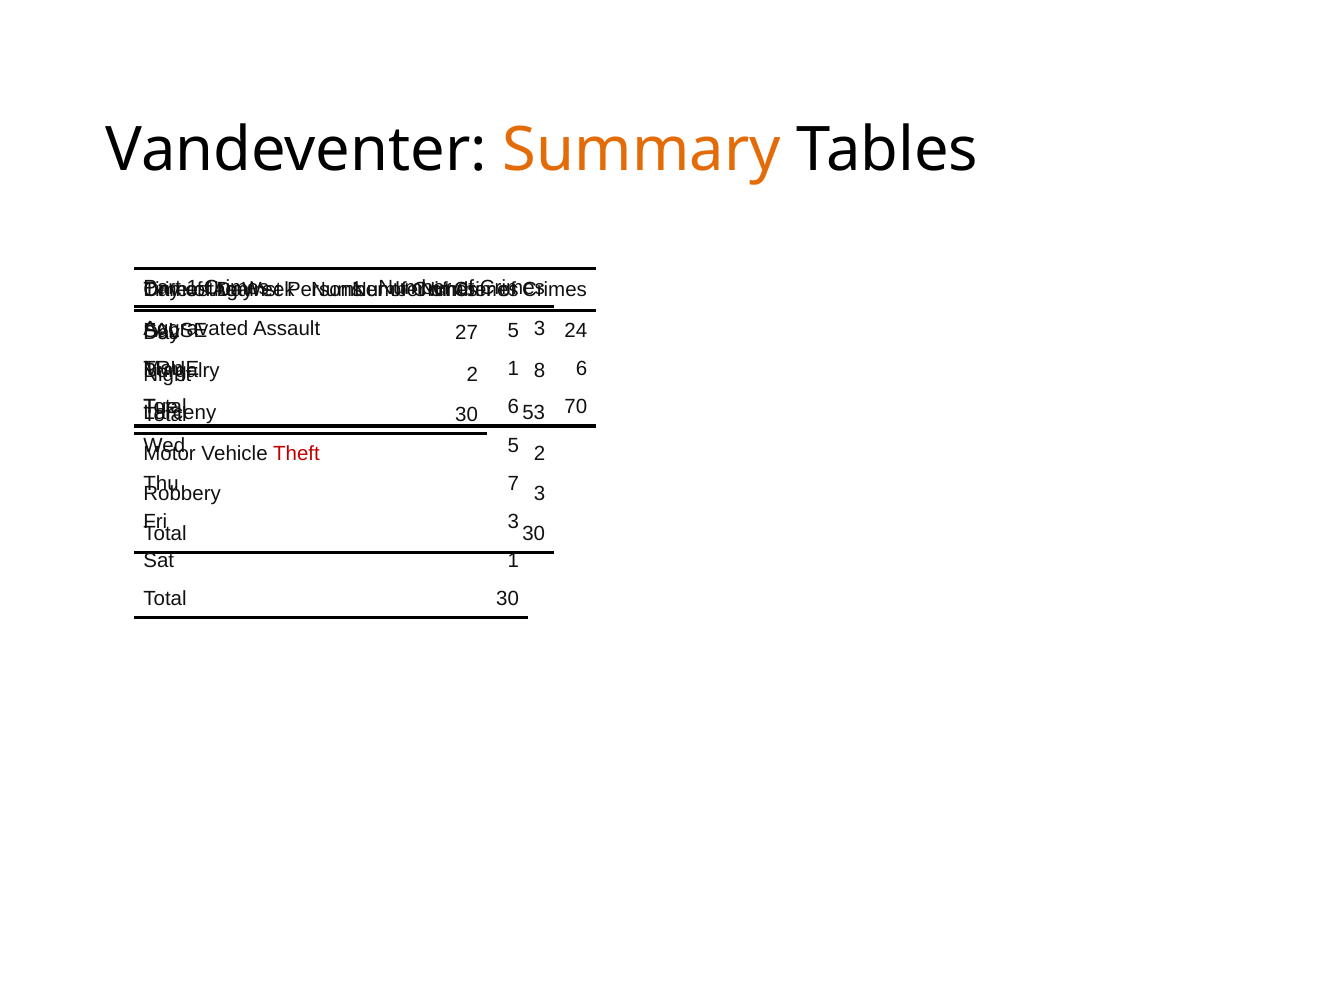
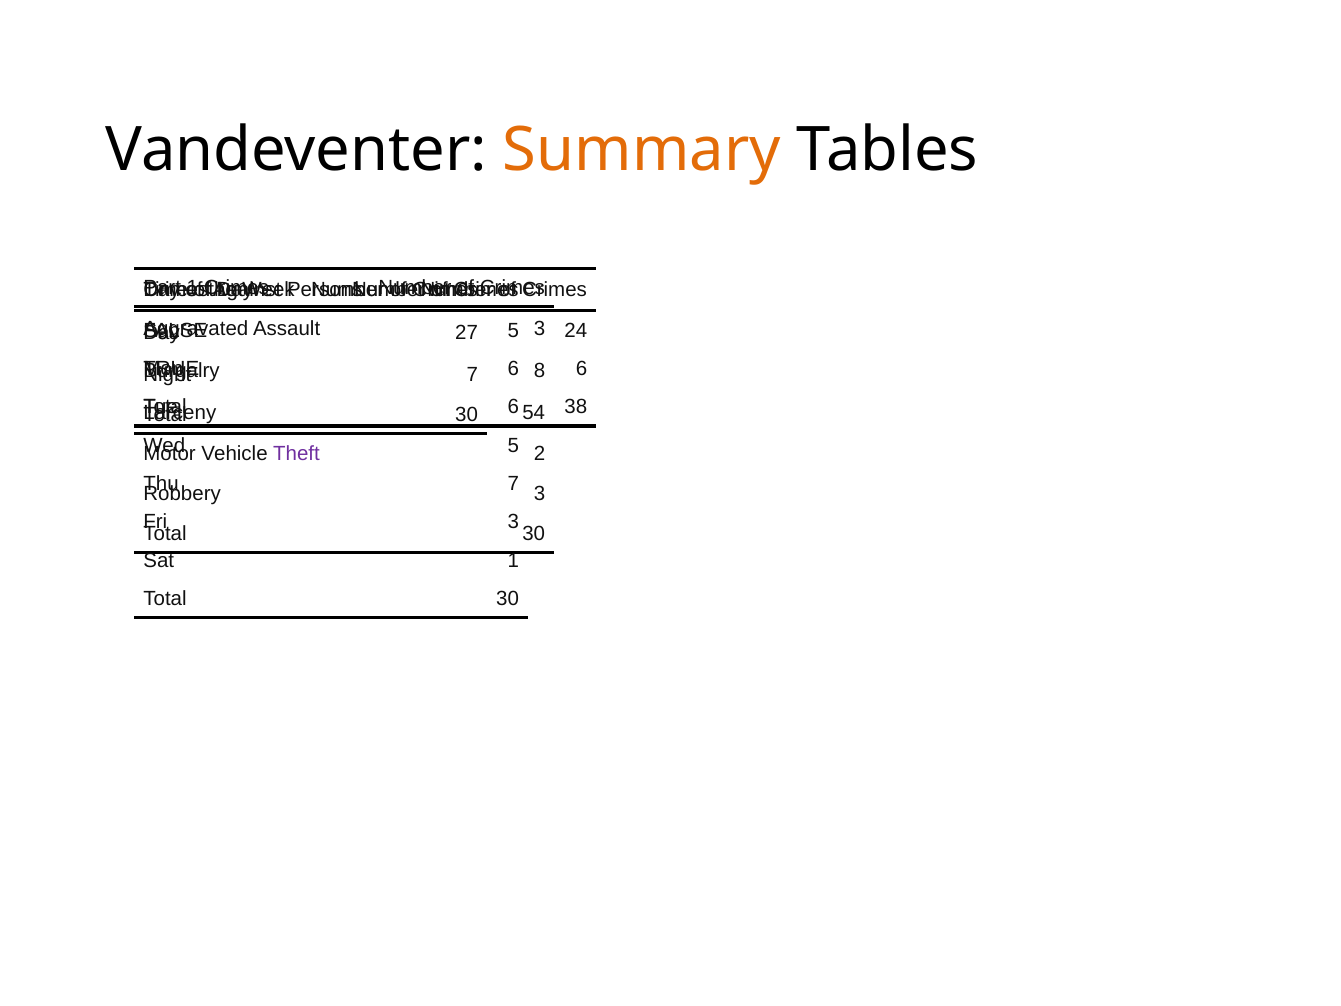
1 at (513, 369): 1 -> 6
2 at (472, 375): 2 -> 7
70: 70 -> 38
53: 53 -> 54
Theft colour: red -> purple
